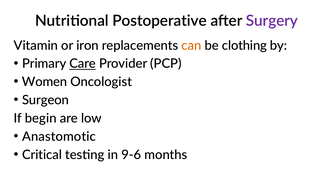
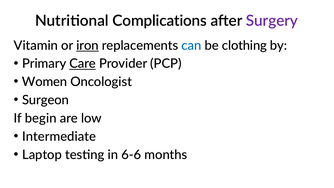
Postoperative: Postoperative -> Complications
iron underline: none -> present
can colour: orange -> blue
Anastomotic: Anastomotic -> Intermediate
Critical: Critical -> Laptop
9-6: 9-6 -> 6-6
